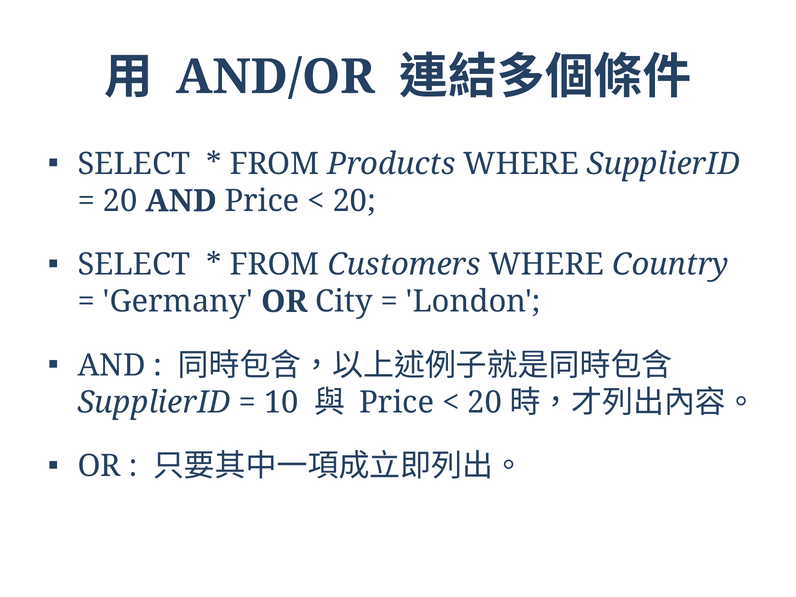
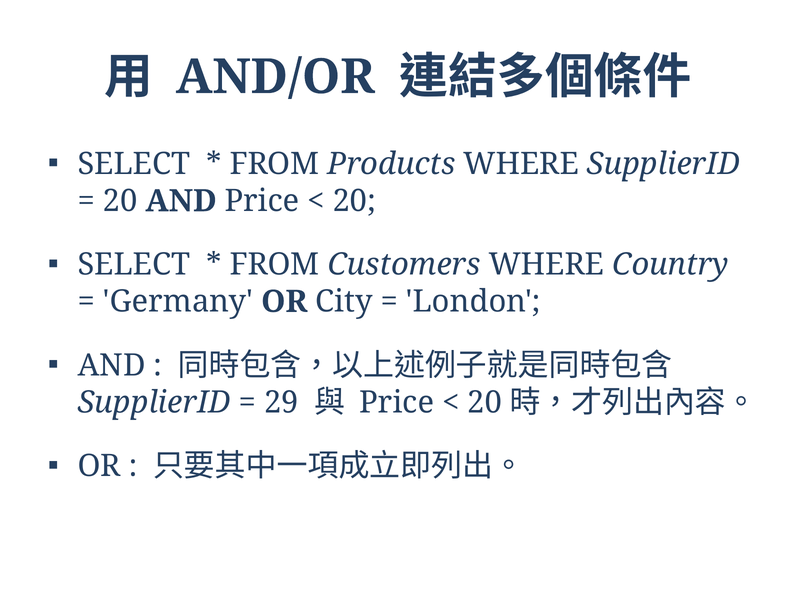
10: 10 -> 29
